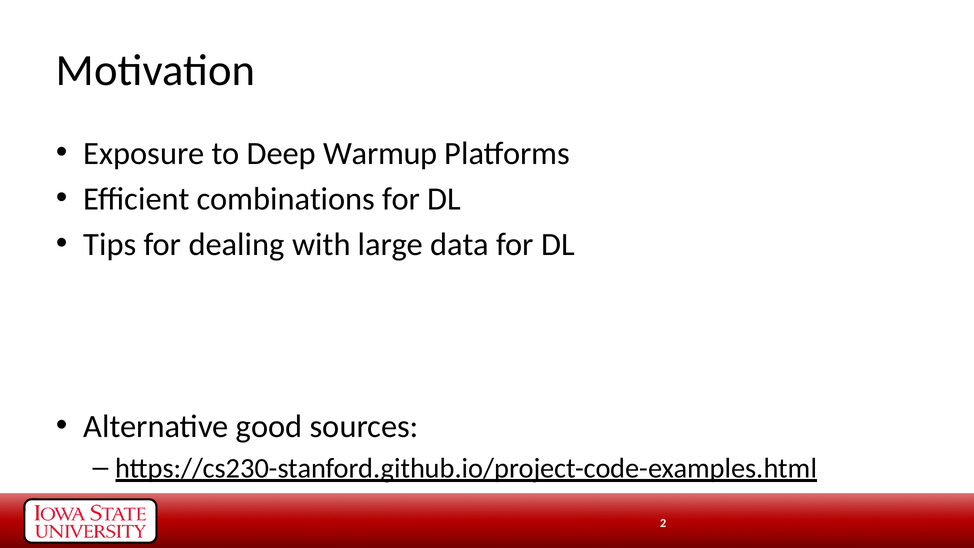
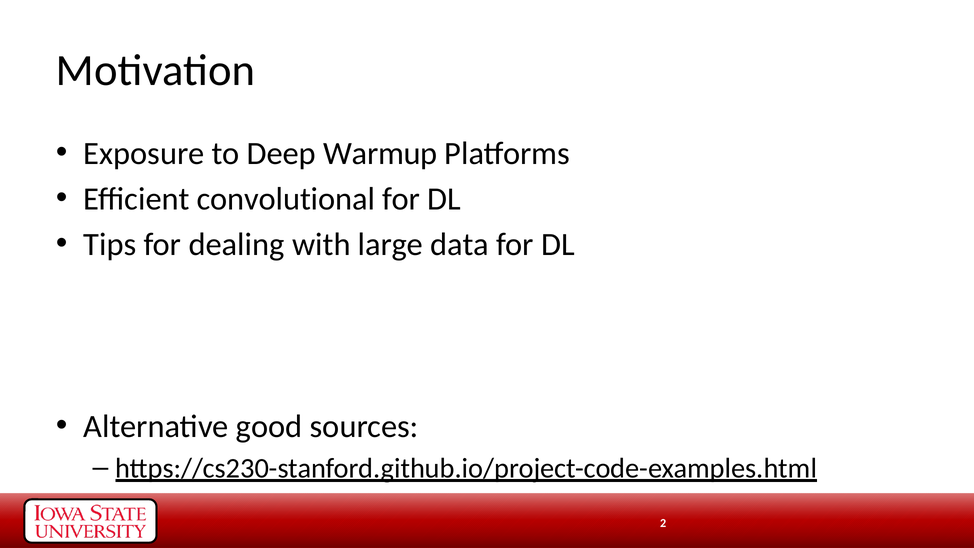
combinations: combinations -> convolutional
